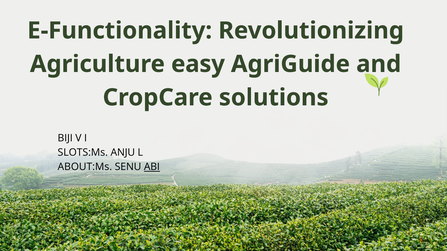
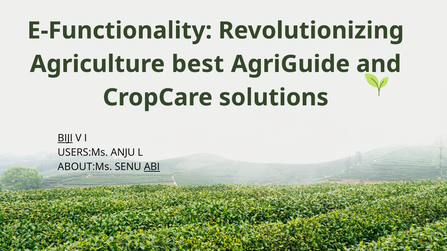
easy: easy -> best
BIJI underline: none -> present
SLOTS:Ms: SLOTS:Ms -> USERS:Ms
